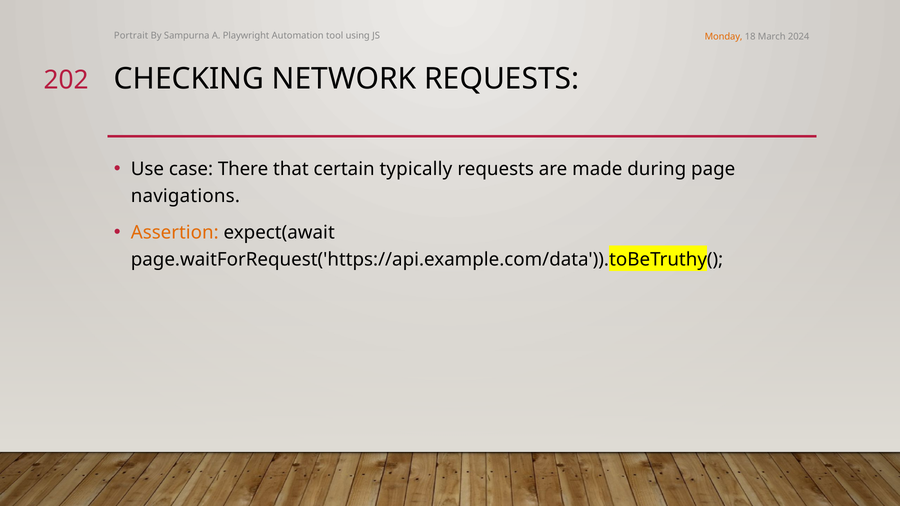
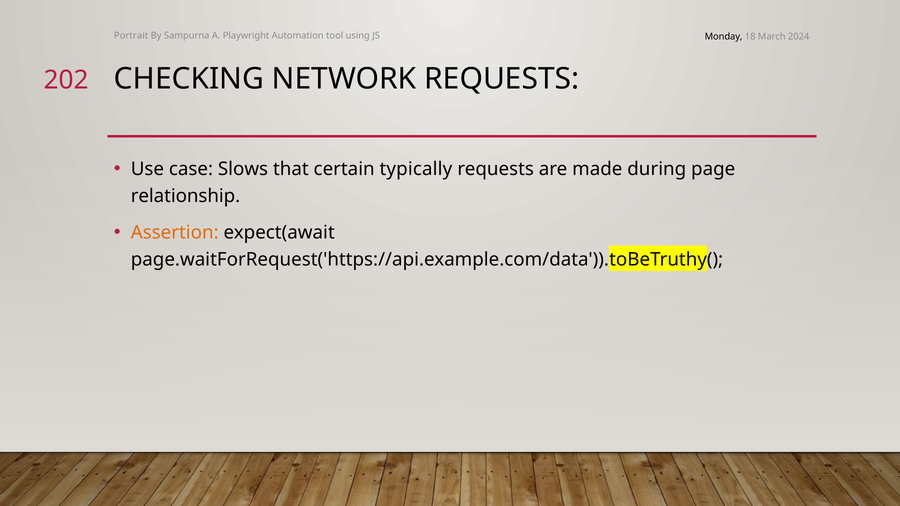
Monday colour: orange -> black
There: There -> Slows
navigations: navigations -> relationship
